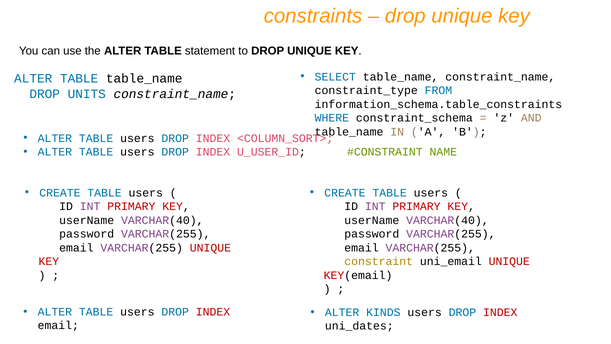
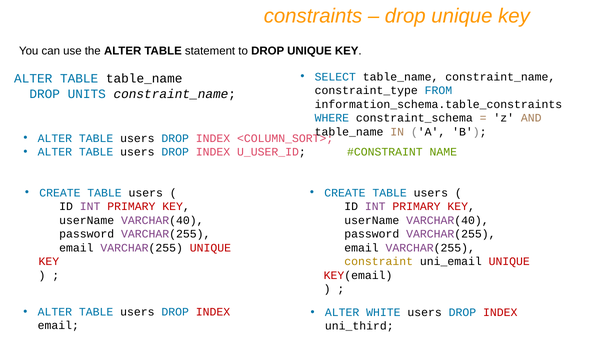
KINDS: KINDS -> WHITE
uni_dates: uni_dates -> uni_third
